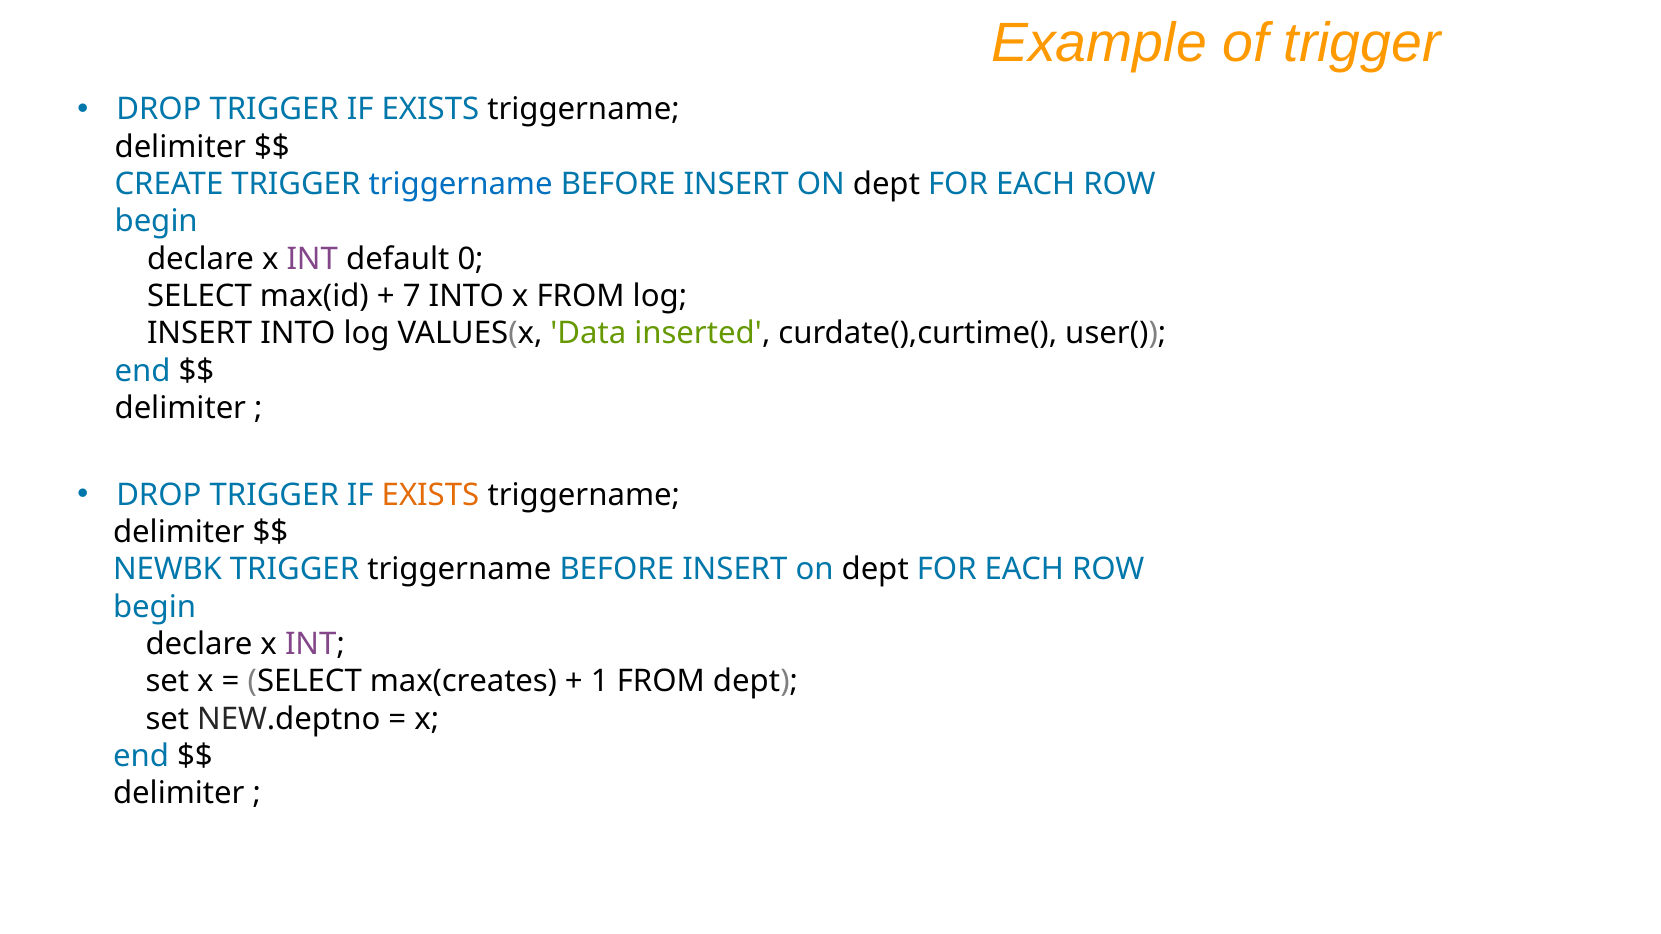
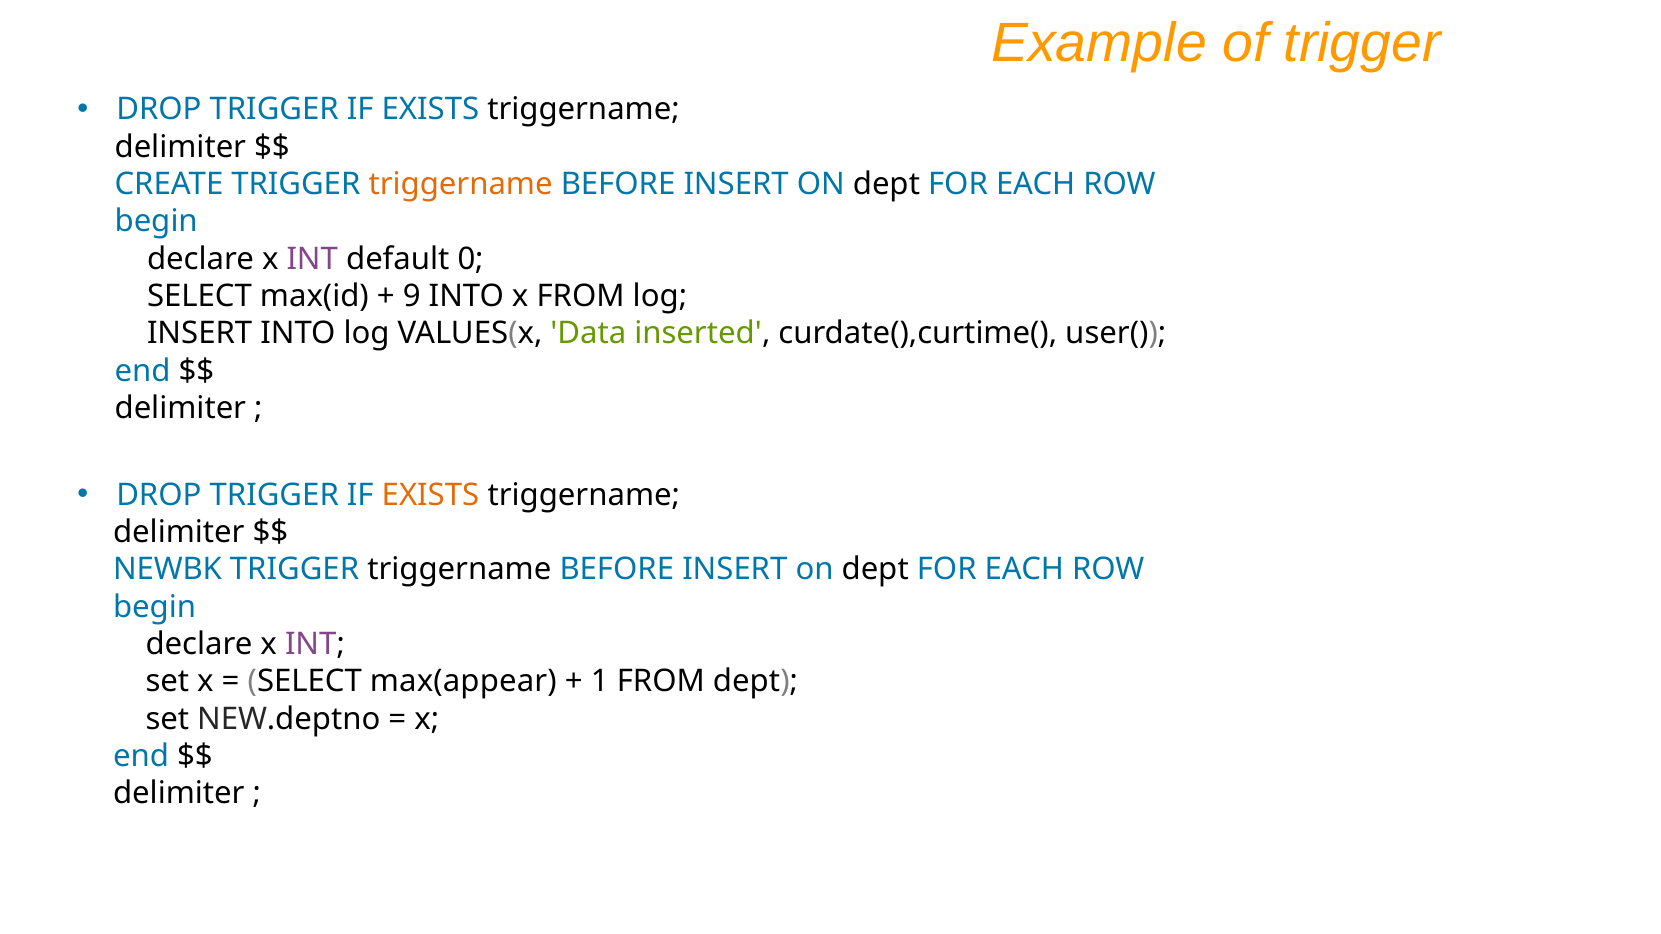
triggername at (461, 184) colour: blue -> orange
7: 7 -> 9
max(creates: max(creates -> max(appear
